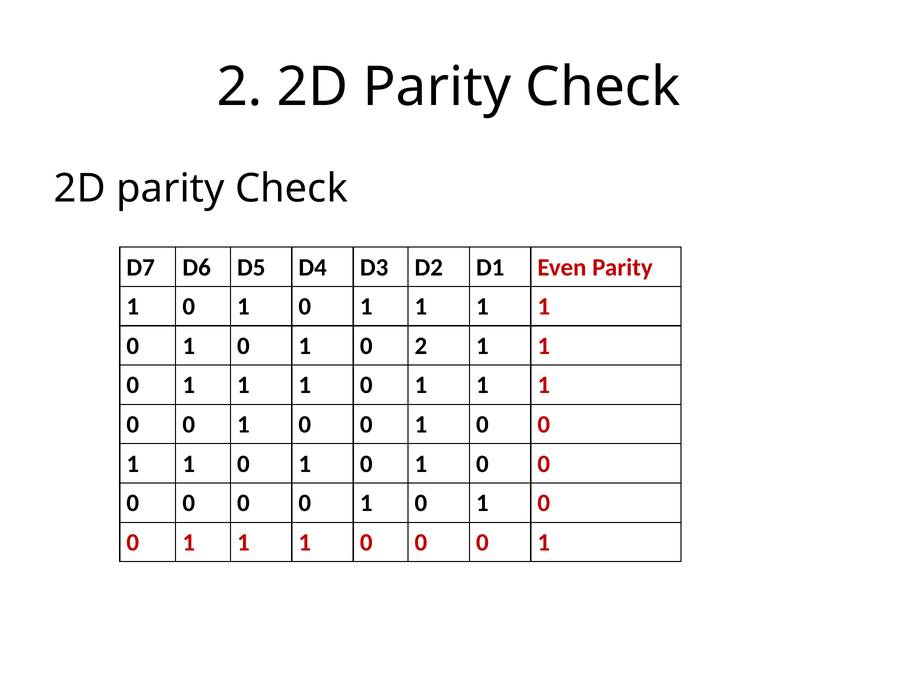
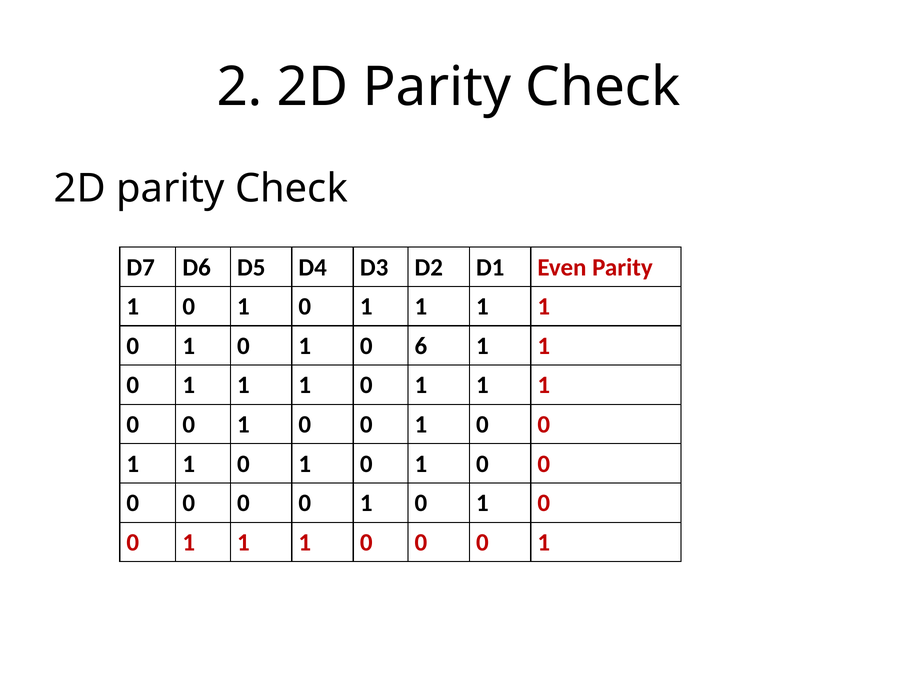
0 2: 2 -> 6
